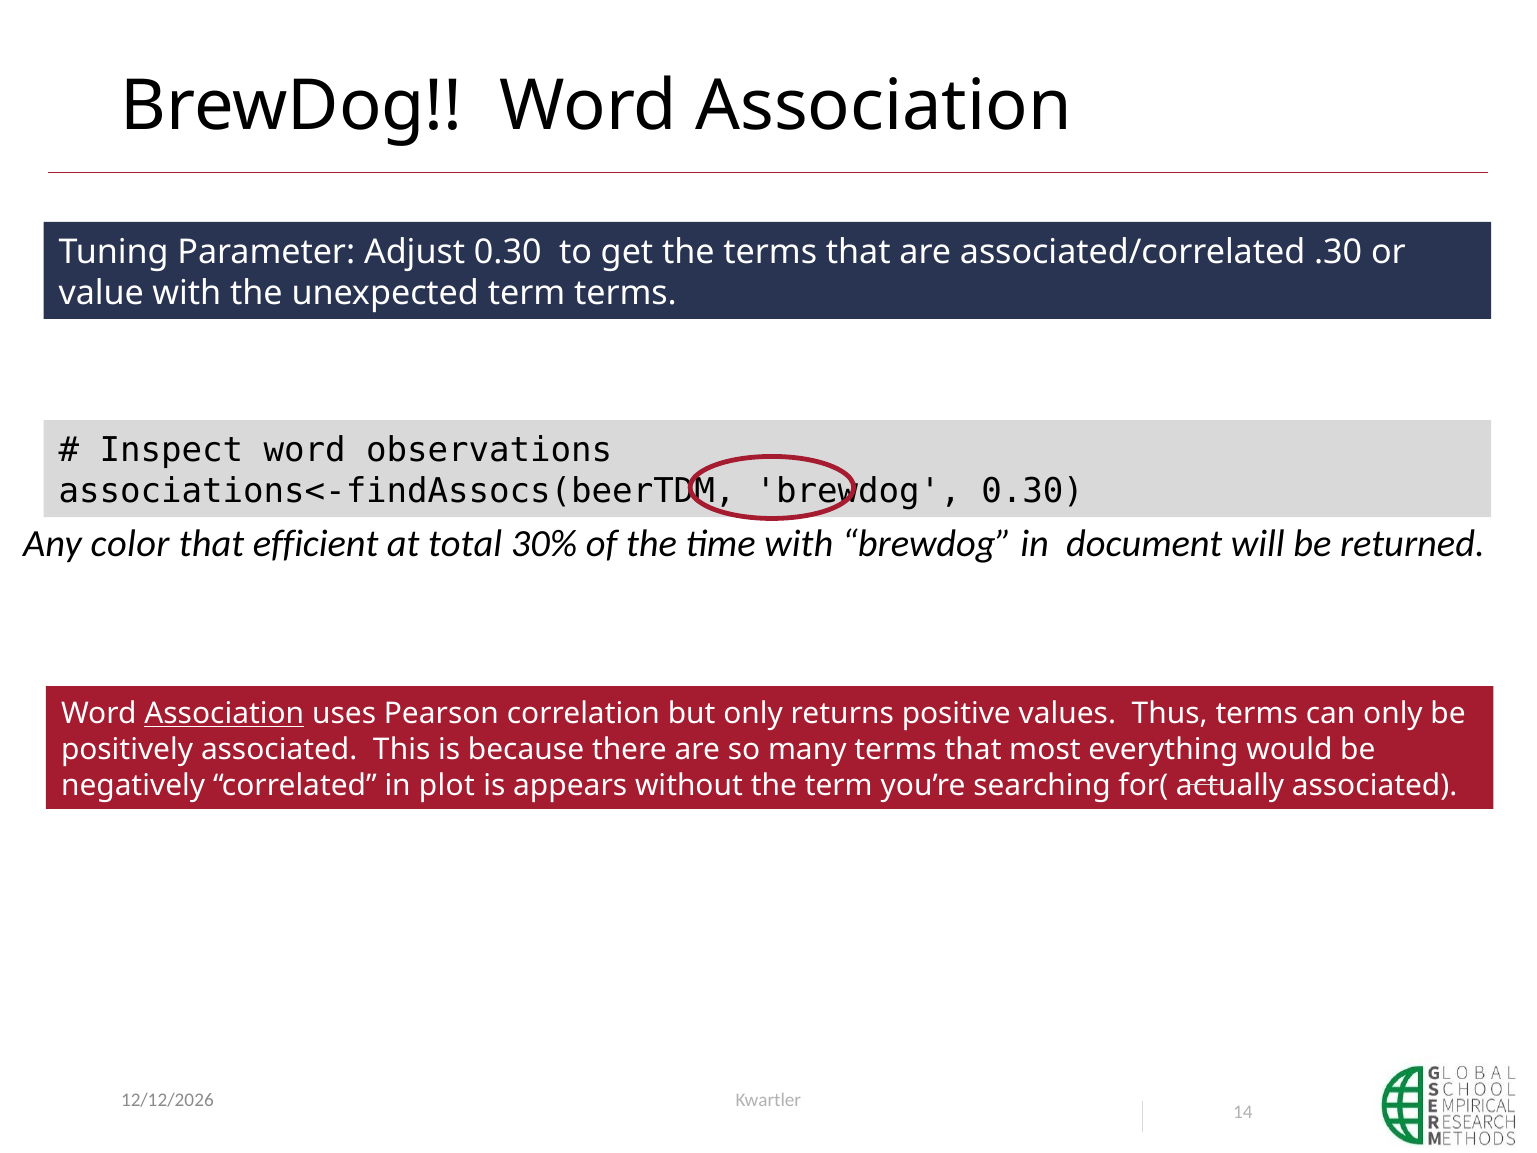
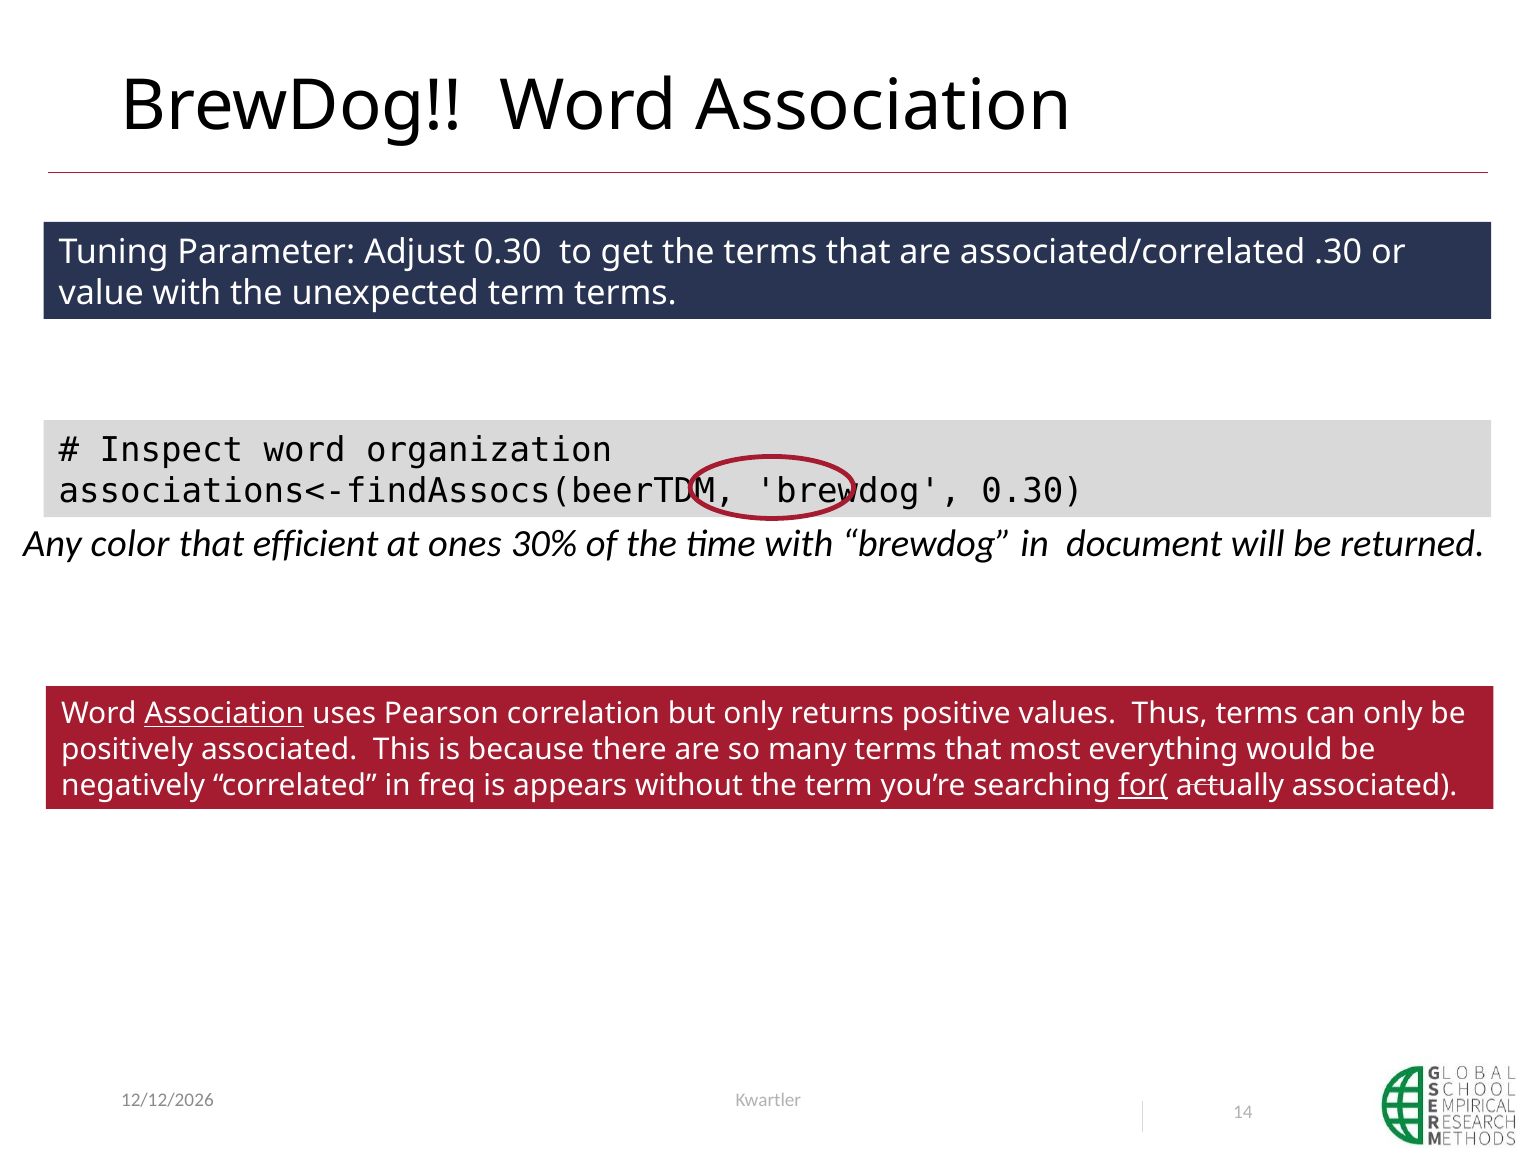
observations: observations -> organization
total: total -> ones
plot: plot -> freq
for( underline: none -> present
